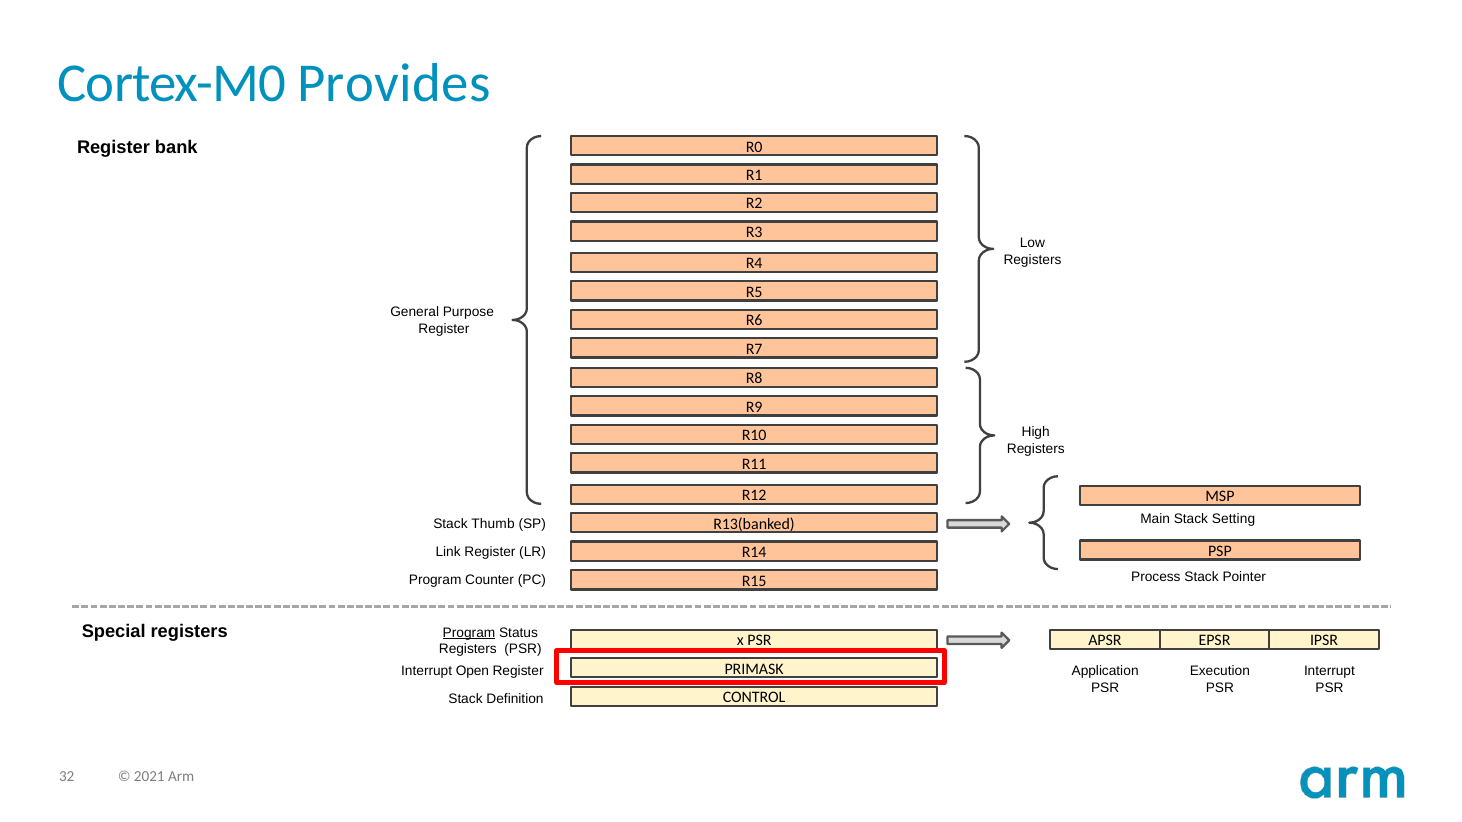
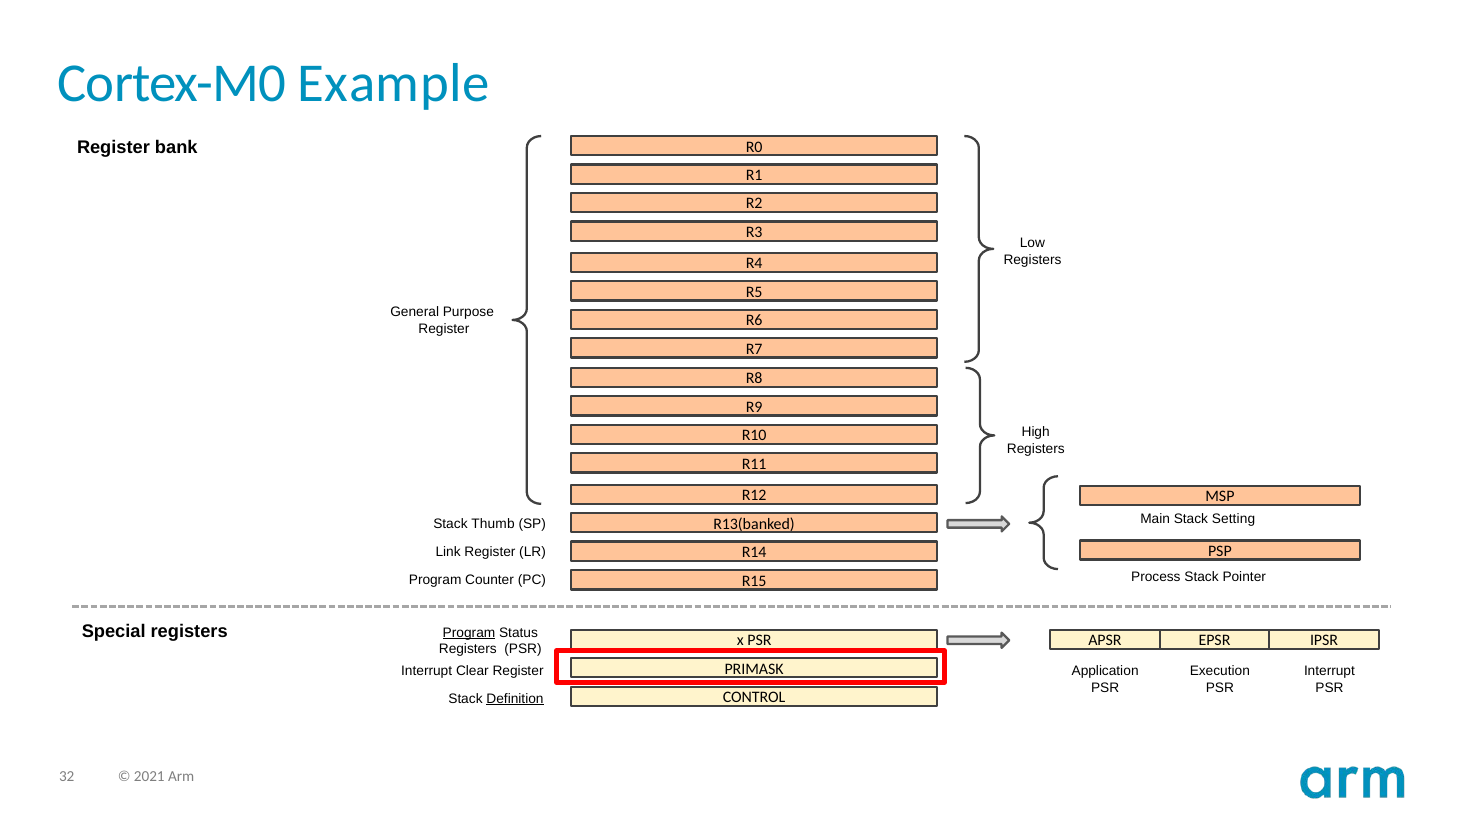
Provides: Provides -> Example
Open: Open -> Clear
Definition underline: none -> present
